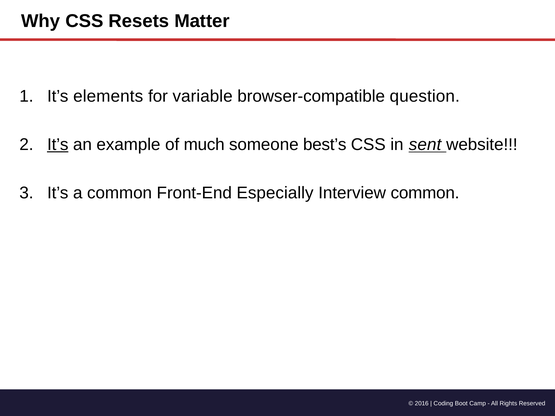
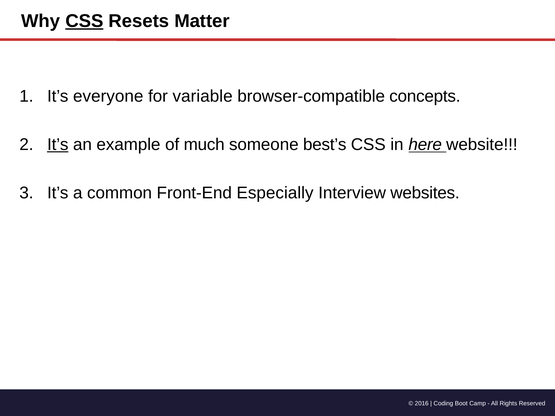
CSS at (84, 21) underline: none -> present
elements: elements -> everyone
question: question -> concepts
sent: sent -> here
Interview common: common -> websites
